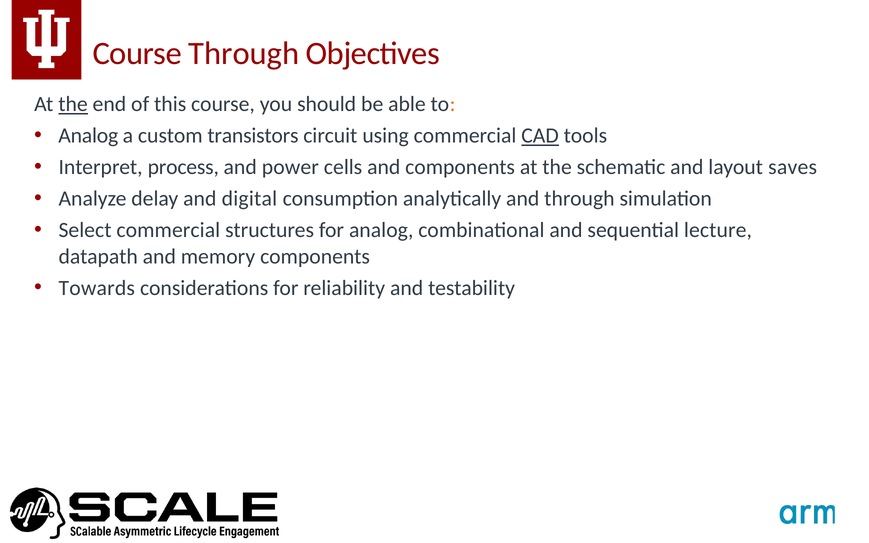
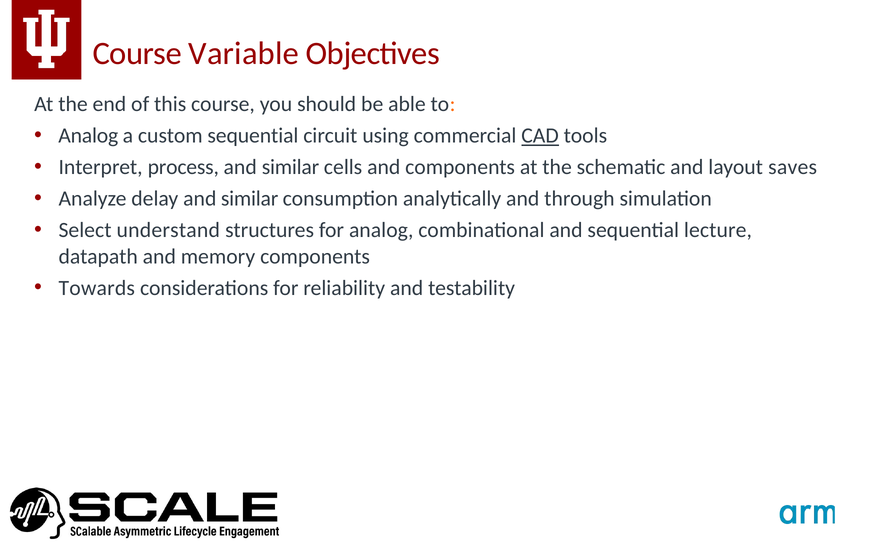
Course Through: Through -> Variable
the at (73, 104) underline: present -> none
custom transistors: transistors -> sequential
power at (290, 167): power -> similar
delay and digital: digital -> similar
Select commercial: commercial -> understand
